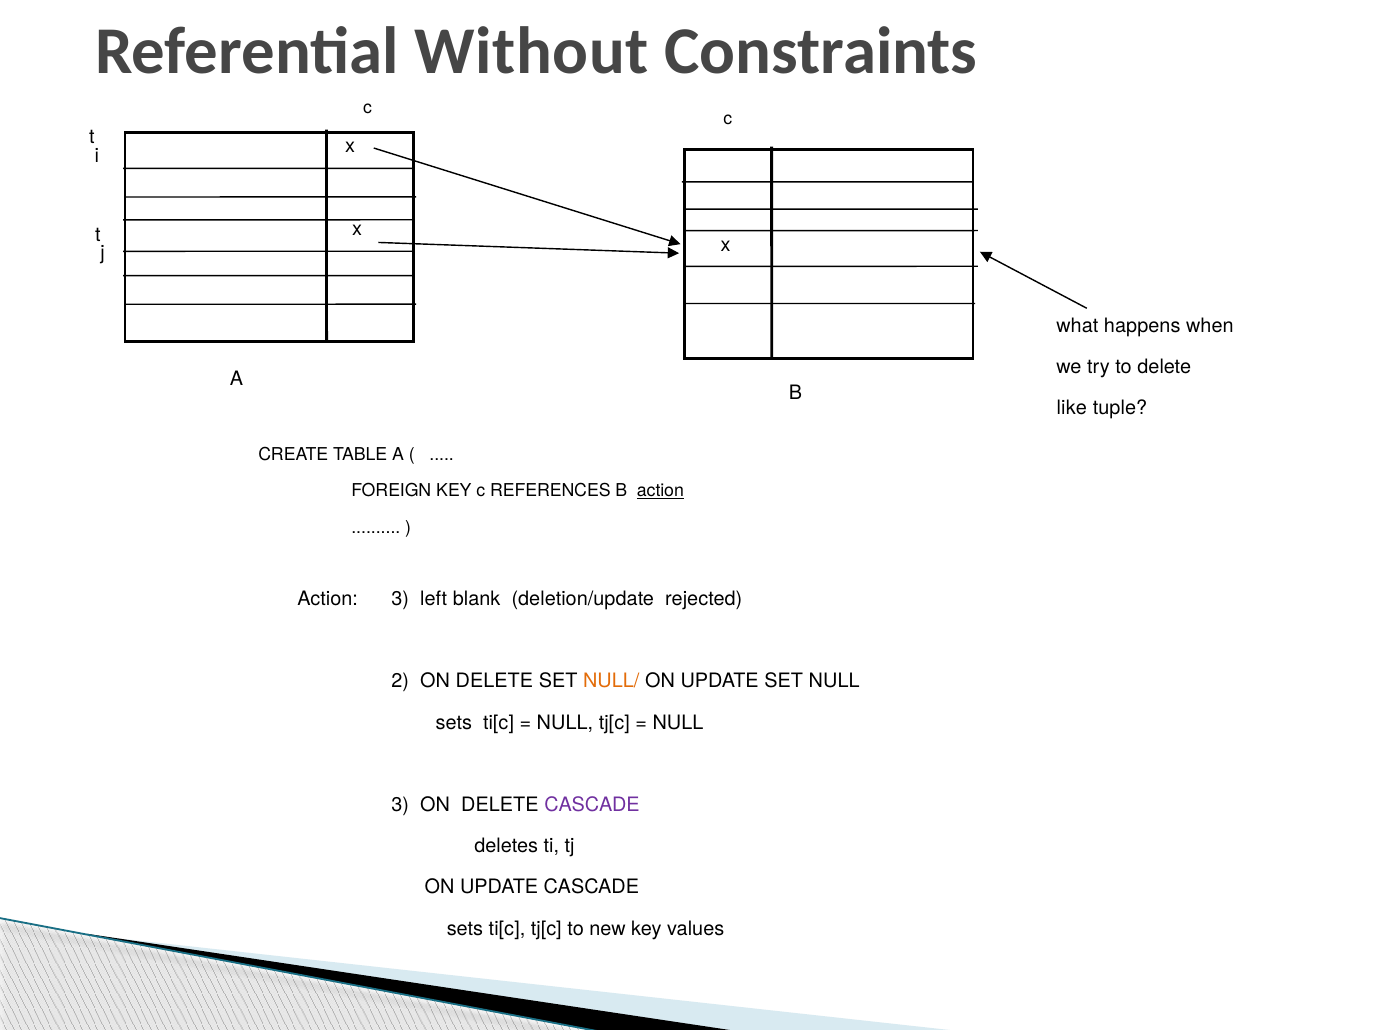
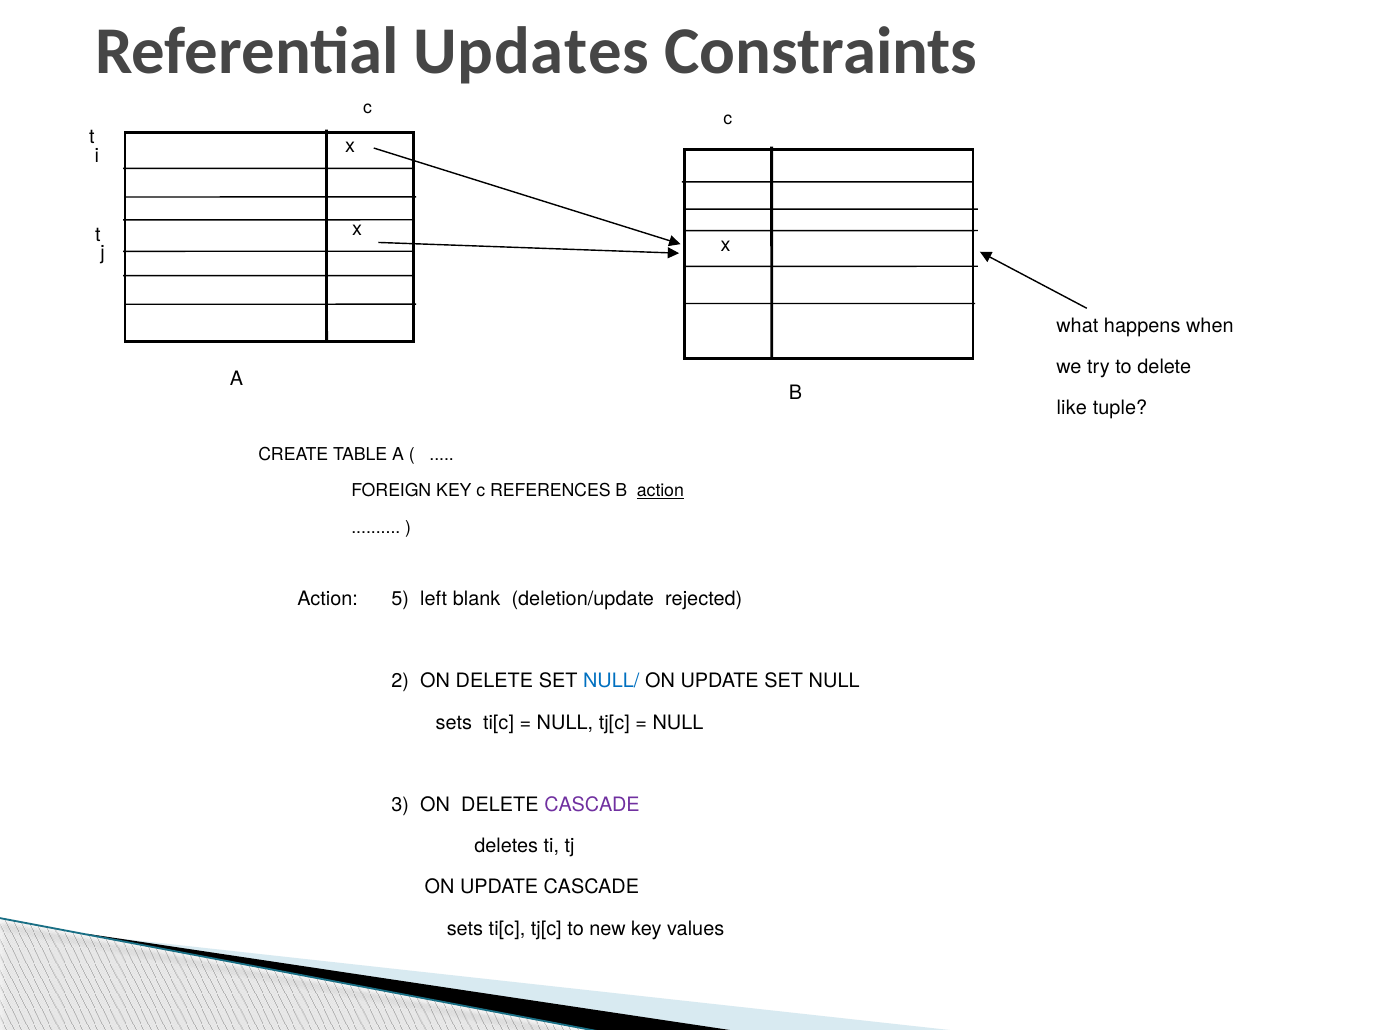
Without: Without -> Updates
Action 3: 3 -> 5
NULL/ colour: orange -> blue
